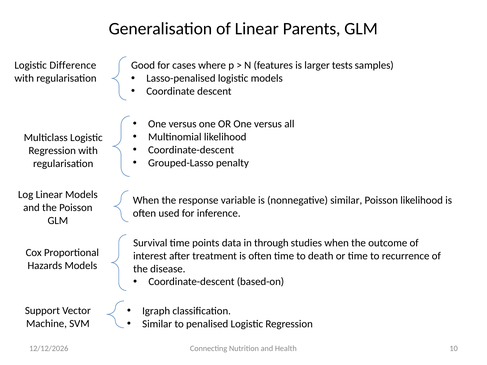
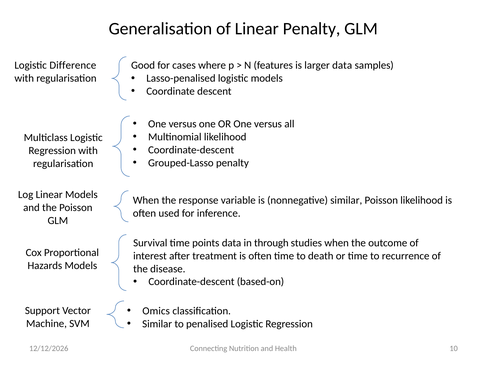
Linear Parents: Parents -> Penalty
larger tests: tests -> data
Igraph: Igraph -> Omics
